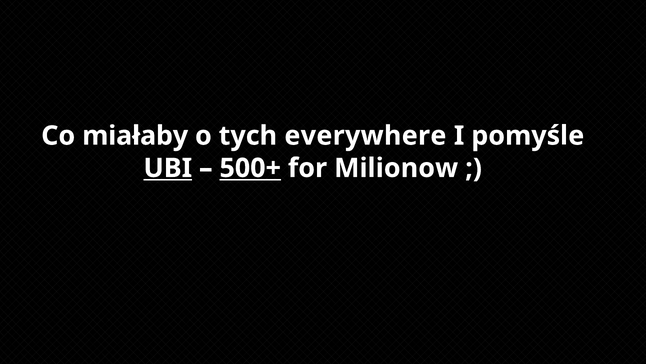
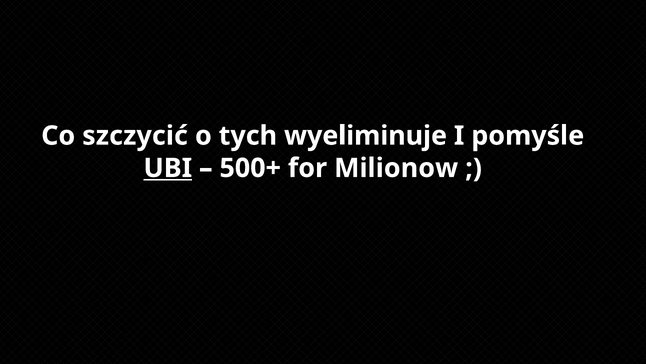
miałaby: miałaby -> szczycić
everywhere: everywhere -> wyeliminuje
500+ underline: present -> none
